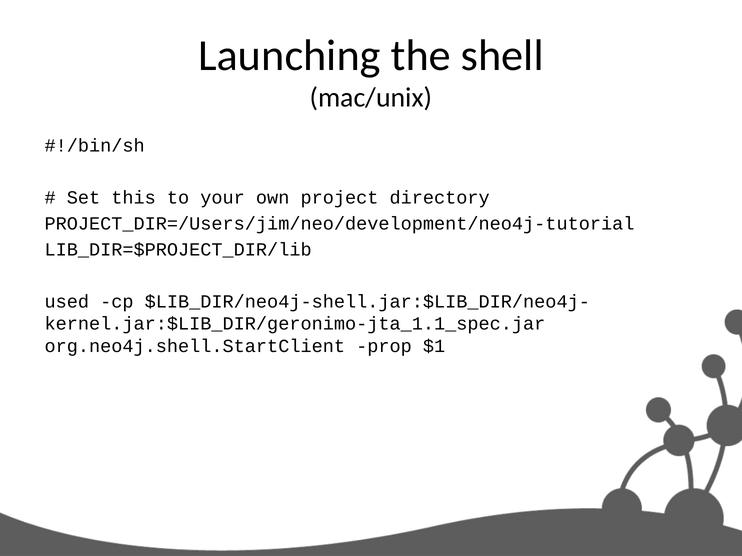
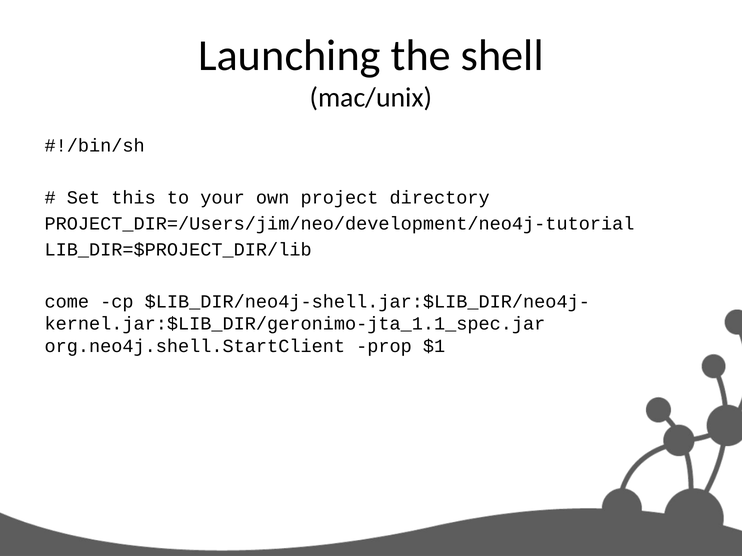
used: used -> come
